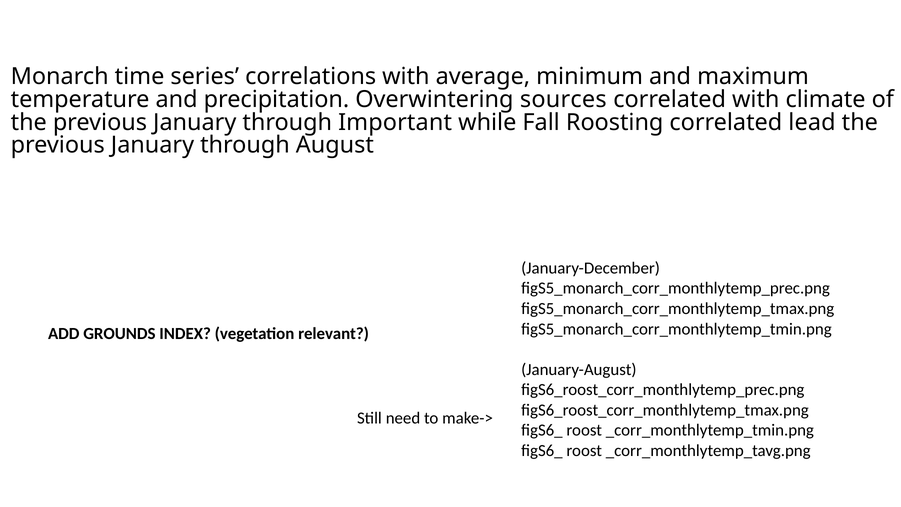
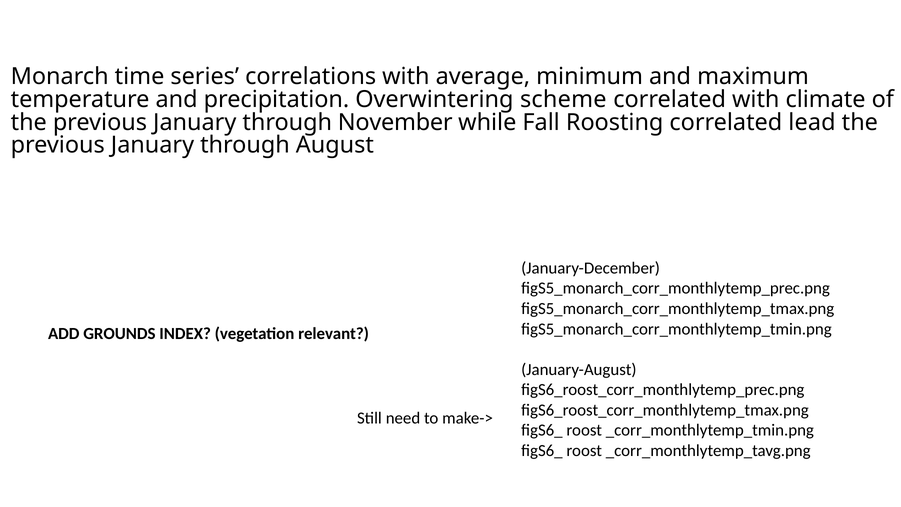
sources: sources -> scheme
Important: Important -> November
